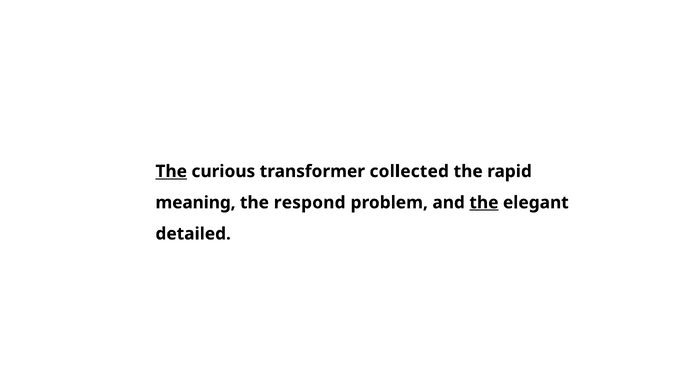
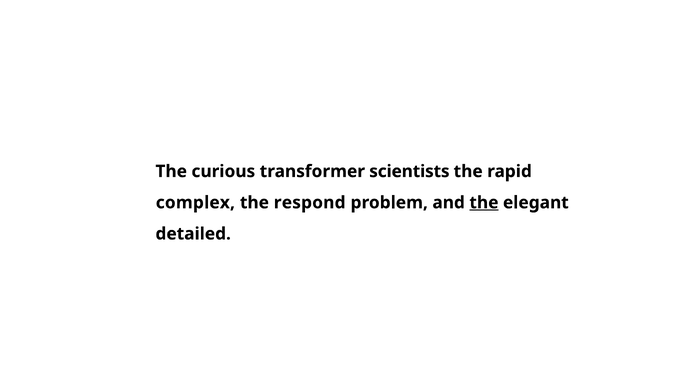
The at (171, 171) underline: present -> none
collected: collected -> scientists
meaning: meaning -> complex
